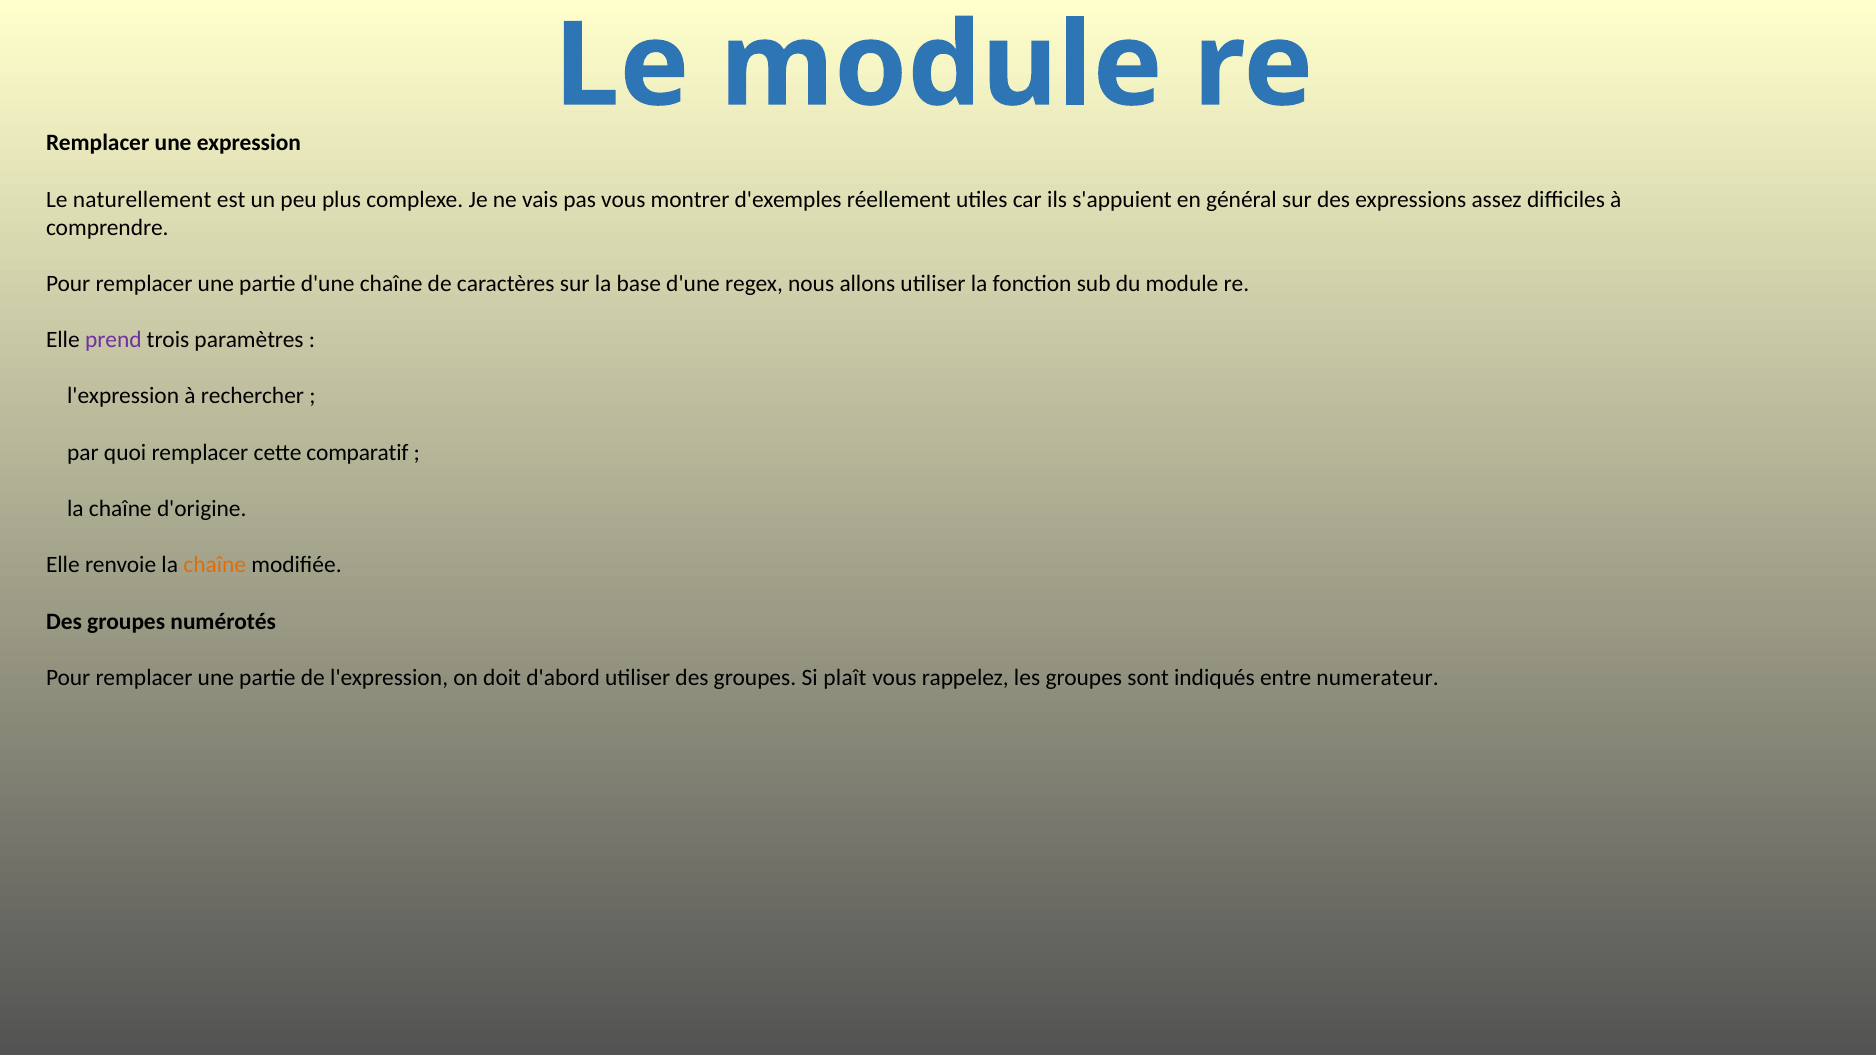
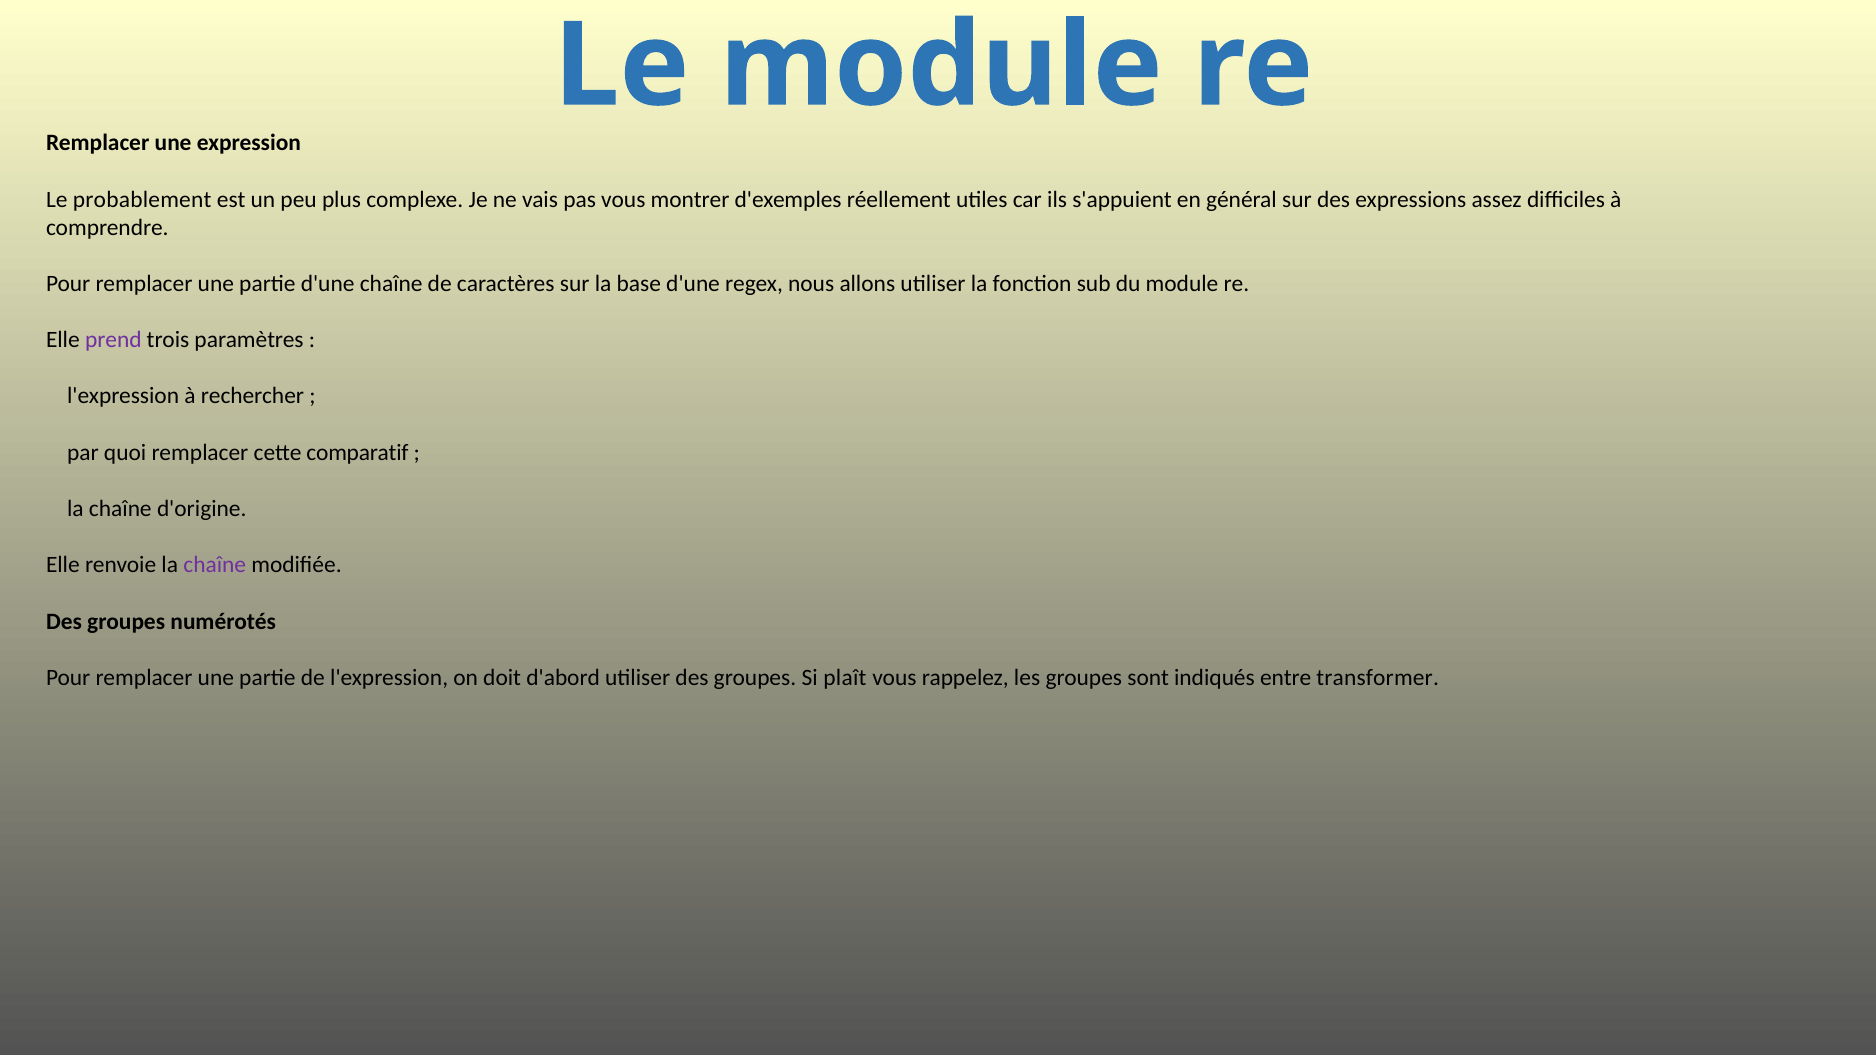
naturellement: naturellement -> probablement
chaîne at (215, 565) colour: orange -> purple
numerateur: numerateur -> transformer
